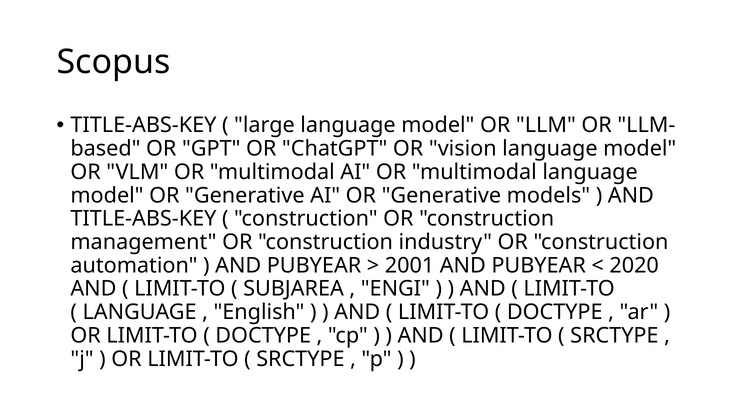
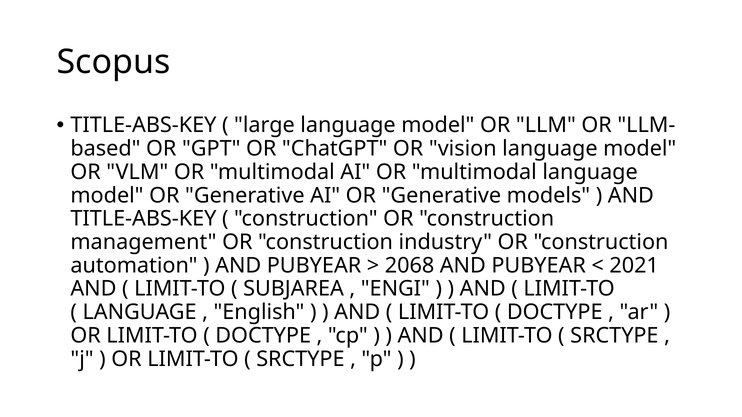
2001: 2001 -> 2068
2020: 2020 -> 2021
